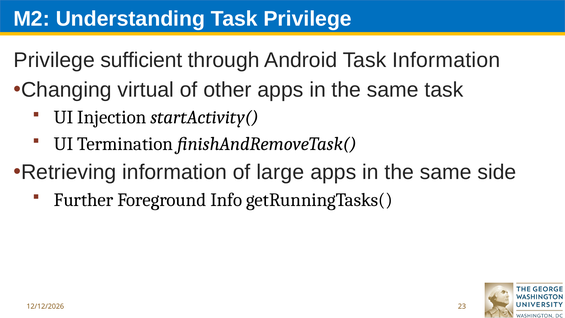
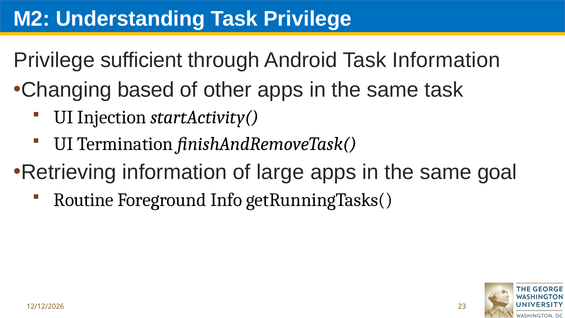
virtual: virtual -> based
side: side -> goal
Further: Further -> Routine
